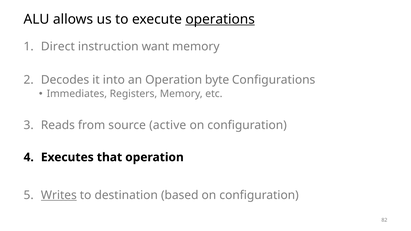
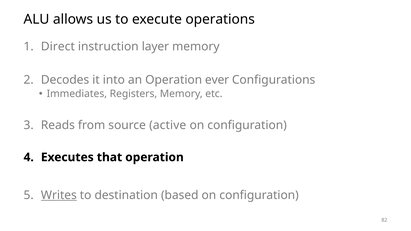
operations underline: present -> none
want: want -> layer
byte: byte -> ever
